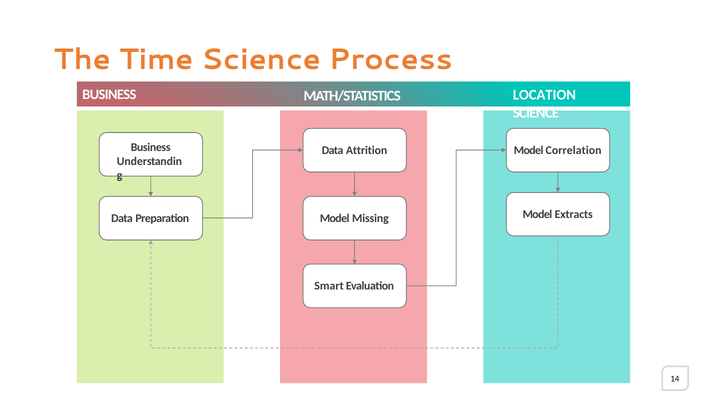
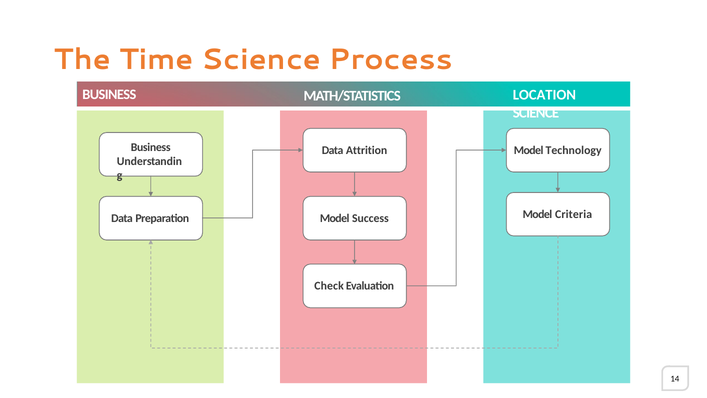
Correlation: Correlation -> Technology
Missing: Missing -> Success
Extracts: Extracts -> Criteria
Smart: Smart -> Check
